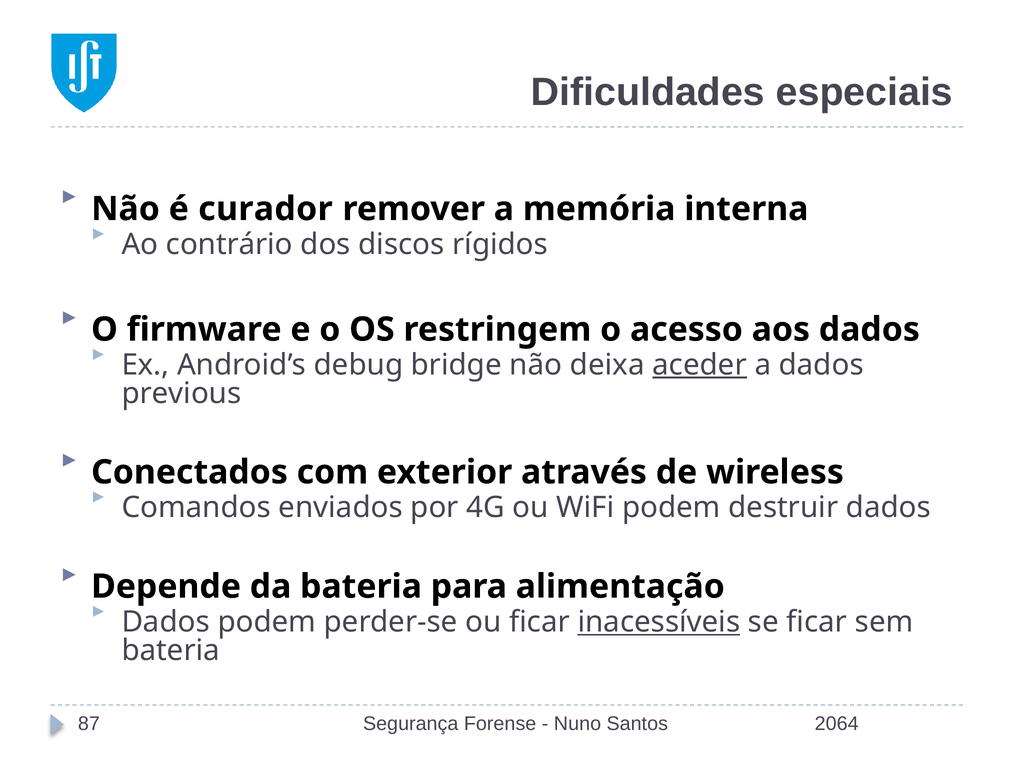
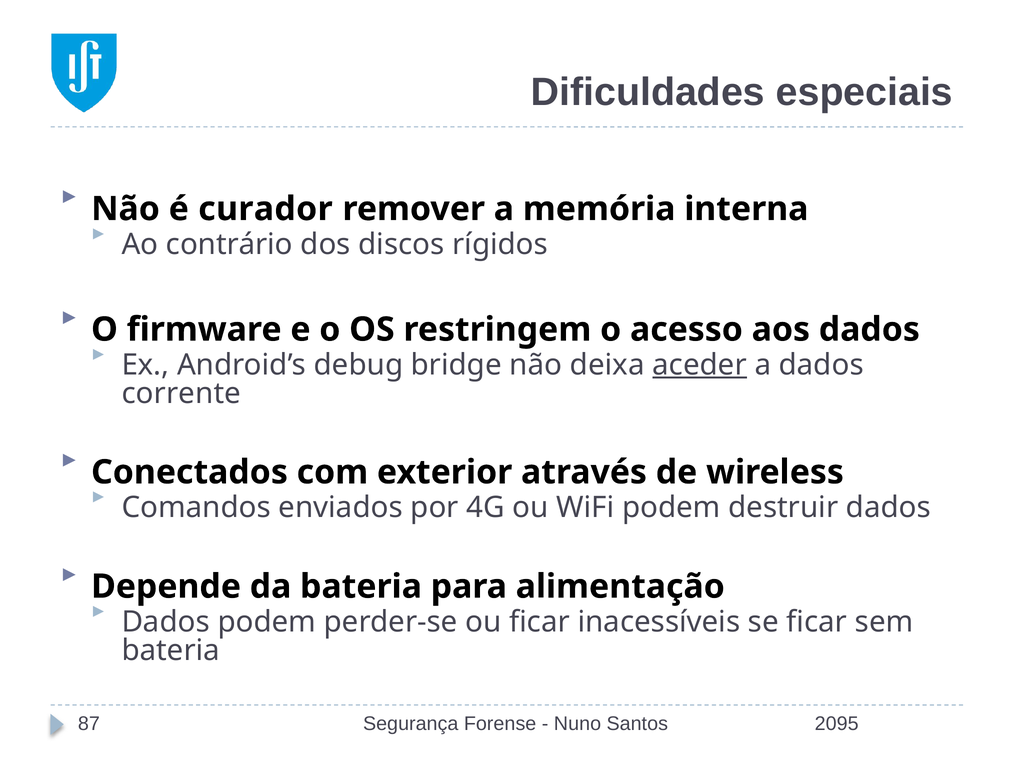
previous: previous -> corrente
inacessíveis underline: present -> none
2064: 2064 -> 2095
